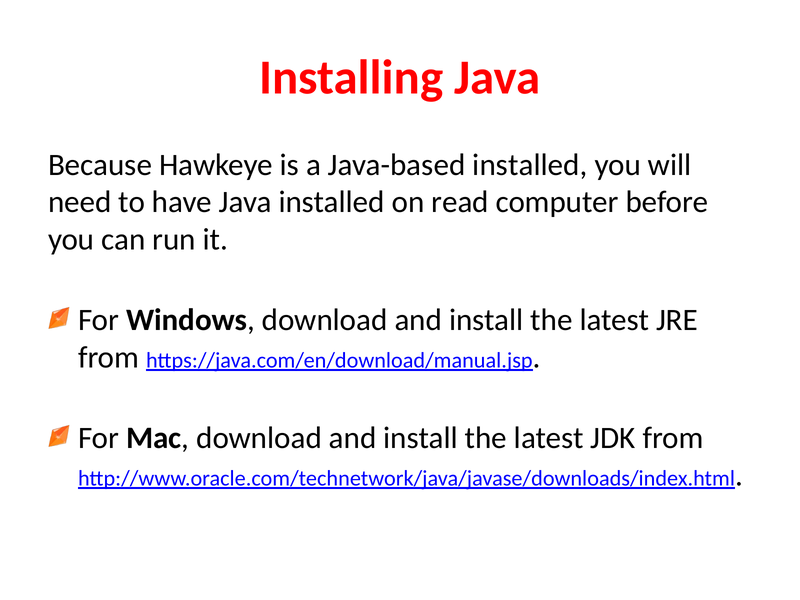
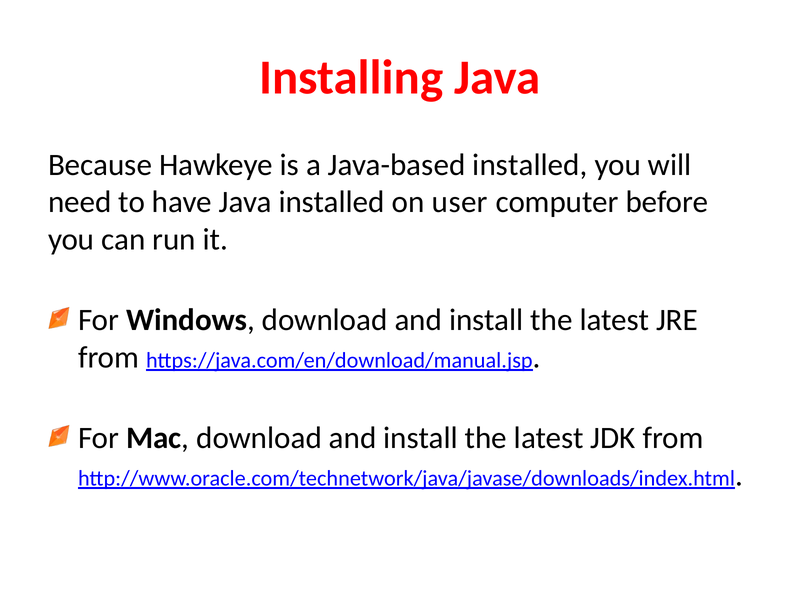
read: read -> user
